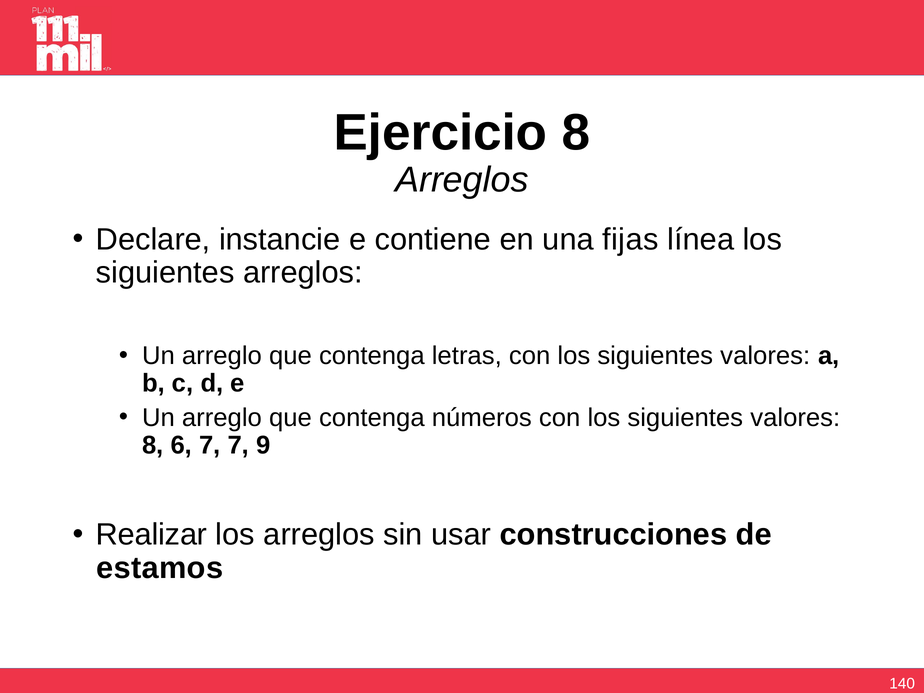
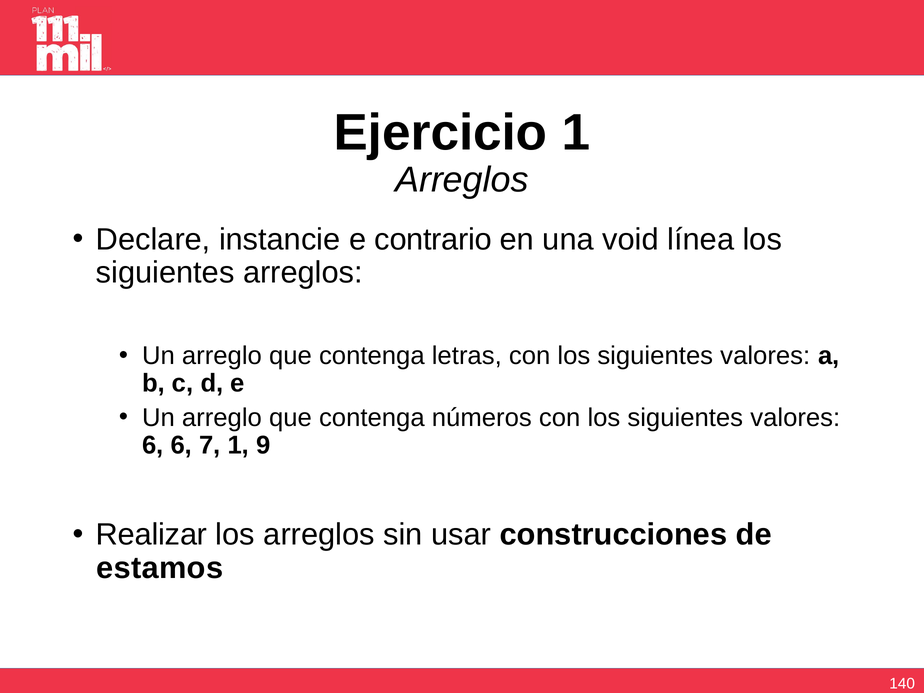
Ejercicio 8: 8 -> 1
contiene: contiene -> contrario
fijas: fijas -> void
8 at (153, 445): 8 -> 6
7 7: 7 -> 1
